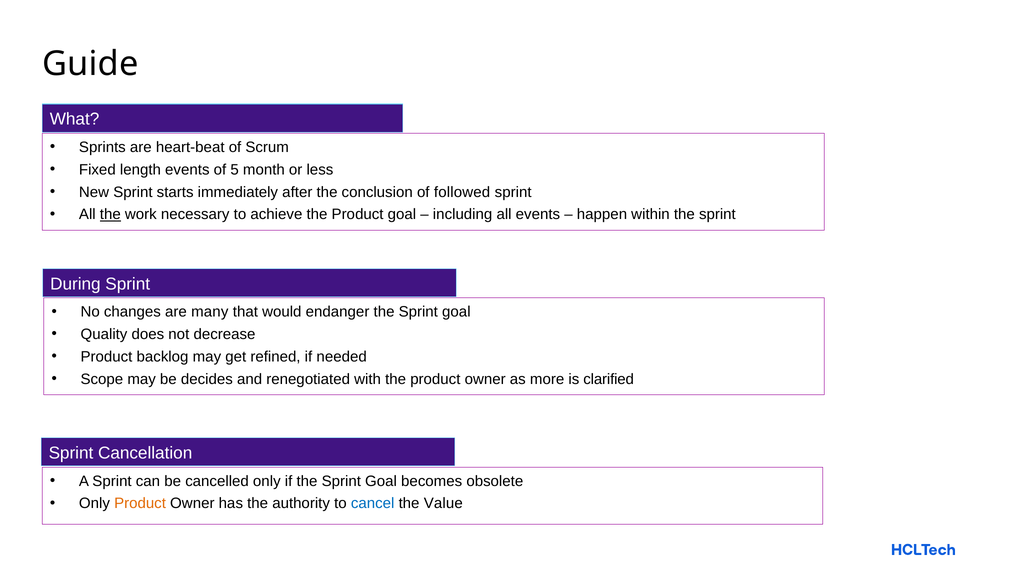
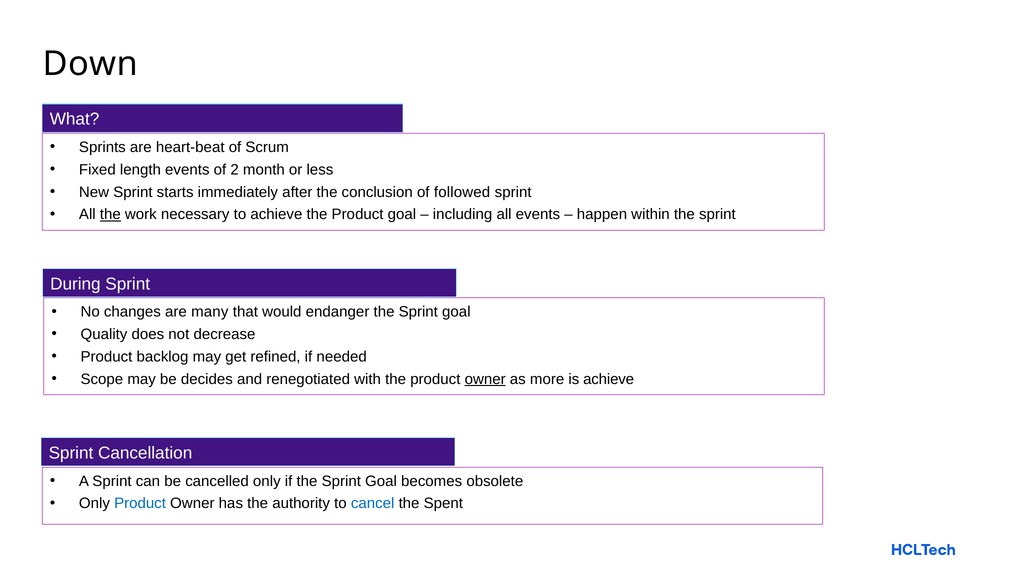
Guide: Guide -> Down
5: 5 -> 2
owner at (485, 379) underline: none -> present
is clarified: clarified -> achieve
Product at (140, 503) colour: orange -> blue
Value: Value -> Spent
